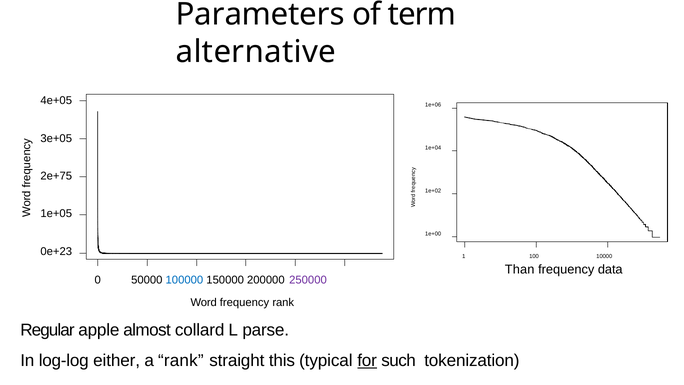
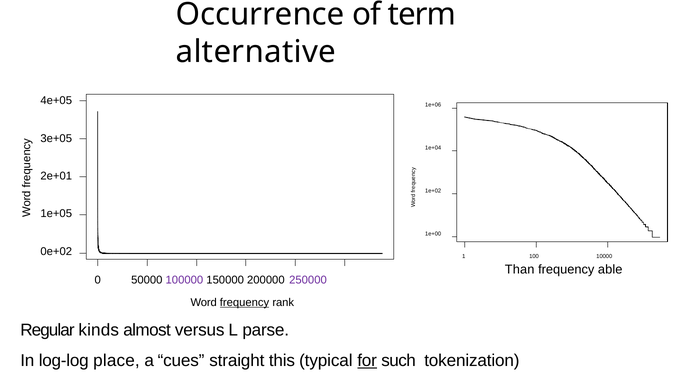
Parameters: Parameters -> Occurrence
2e+75: 2e+75 -> 2e+01
0e+23: 0e+23 -> 0e+02
data: data -> able
100000 colour: blue -> purple
frequency at (245, 302) underline: none -> present
apple: apple -> kinds
collard: collard -> versus
either: either -> place
a rank: rank -> cues
